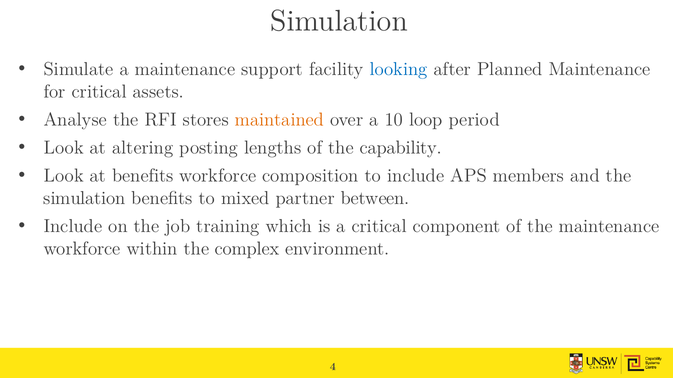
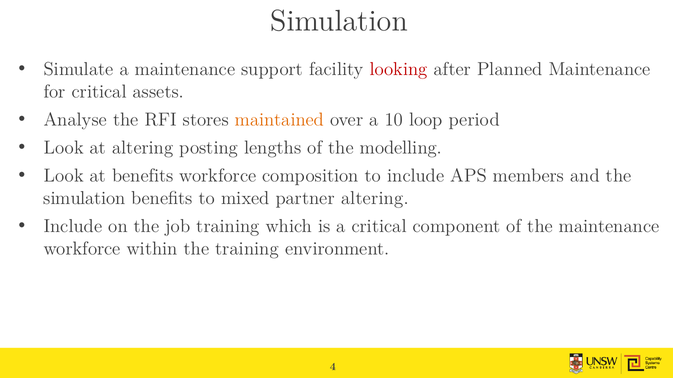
looking colour: blue -> red
capability: capability -> modelling
partner between: between -> altering
the complex: complex -> training
